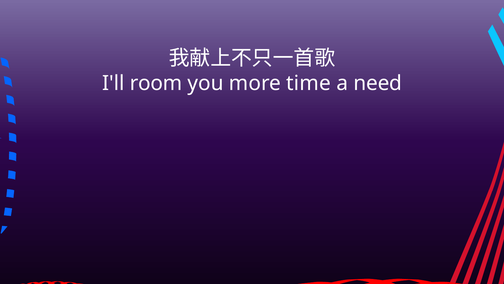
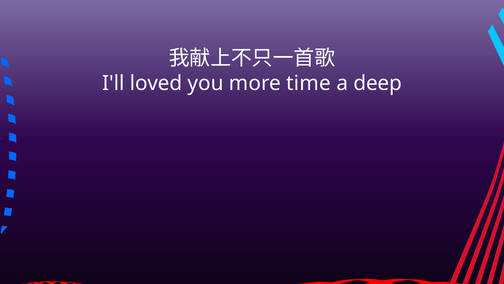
room: room -> loved
need: need -> deep
